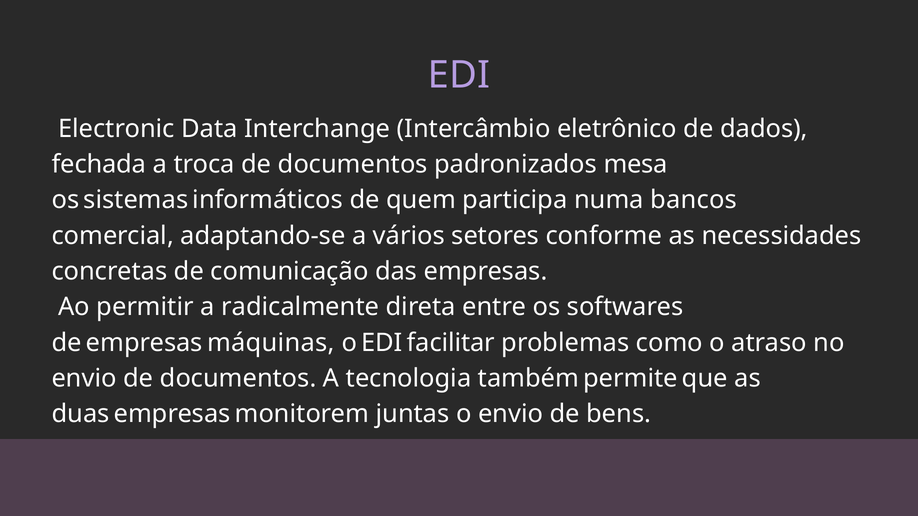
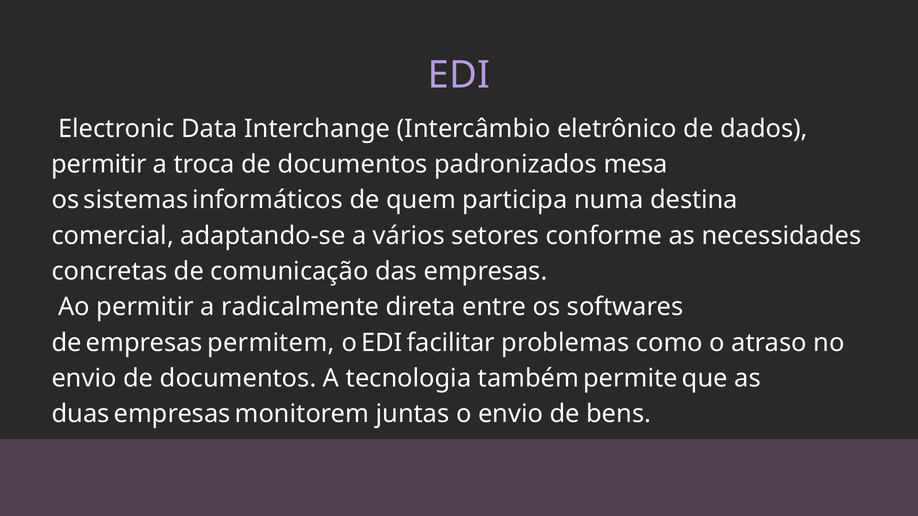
fechada at (99, 164): fechada -> permitir
bancos: bancos -> destina
máquinas: máquinas -> permitem
